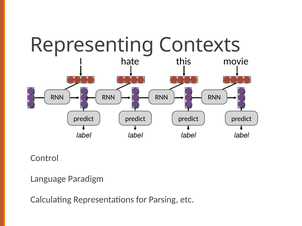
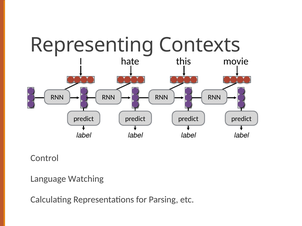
Paradigm: Paradigm -> Watching
